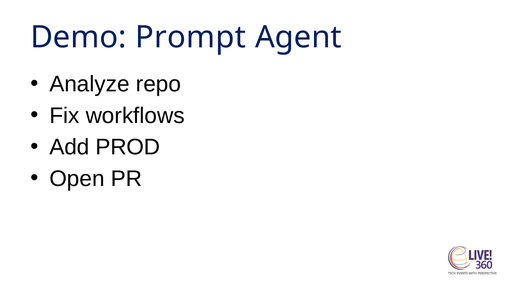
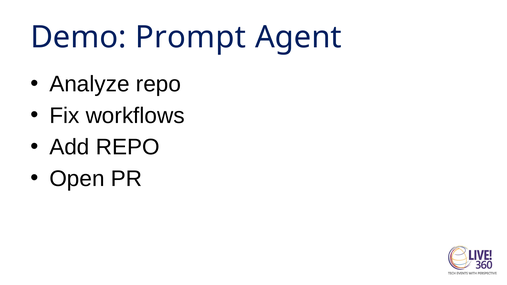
Add PROD: PROD -> REPO
